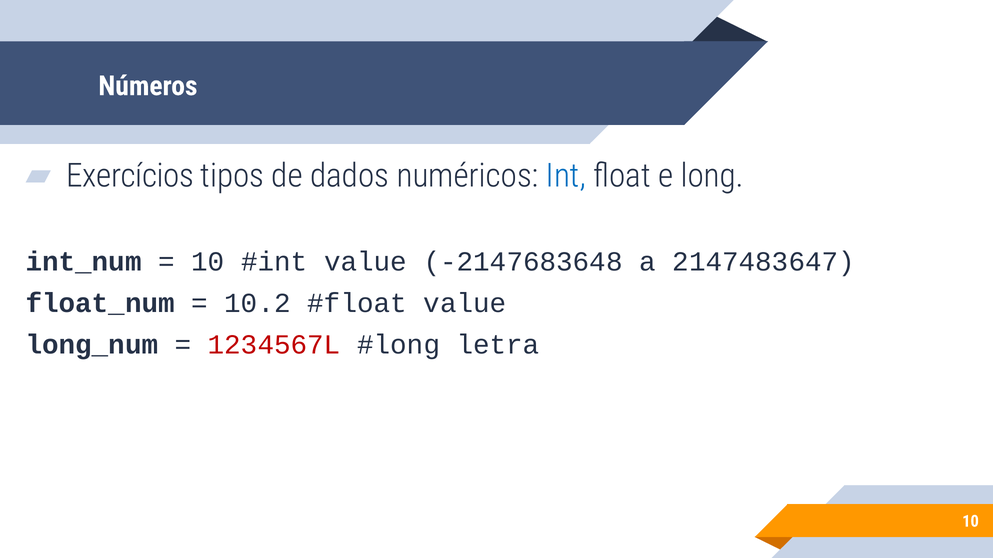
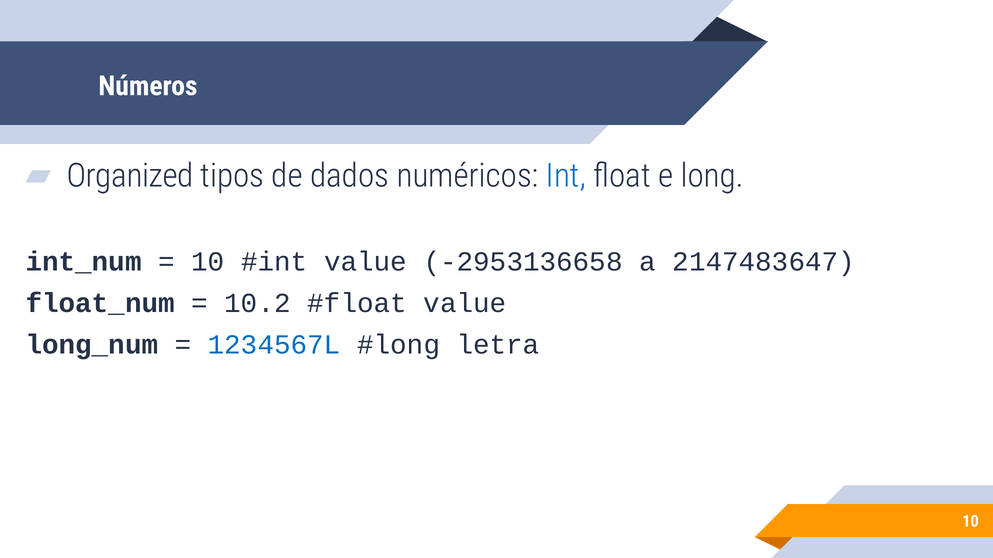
Exercícios: Exercícios -> Organized
-2147683648: -2147683648 -> -2953136658
1234567L colour: red -> blue
